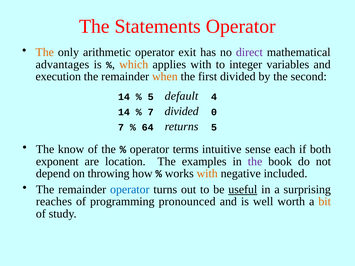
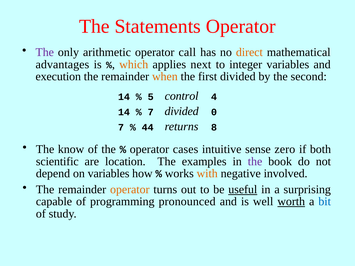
The at (45, 52) colour: orange -> purple
exit: exit -> call
direct colour: purple -> orange
applies with: with -> next
default: default -> control
64: 64 -> 44
returns 5: 5 -> 8
terms: terms -> cases
each: each -> zero
exponent: exponent -> scientific
on throwing: throwing -> variables
included: included -> involved
operator at (130, 190) colour: blue -> orange
reaches: reaches -> capable
worth underline: none -> present
bit colour: orange -> blue
